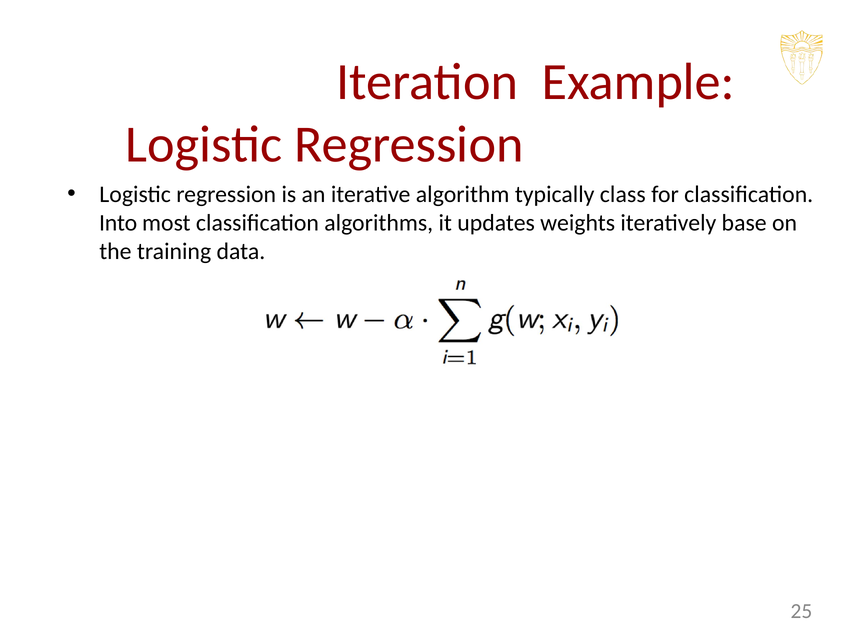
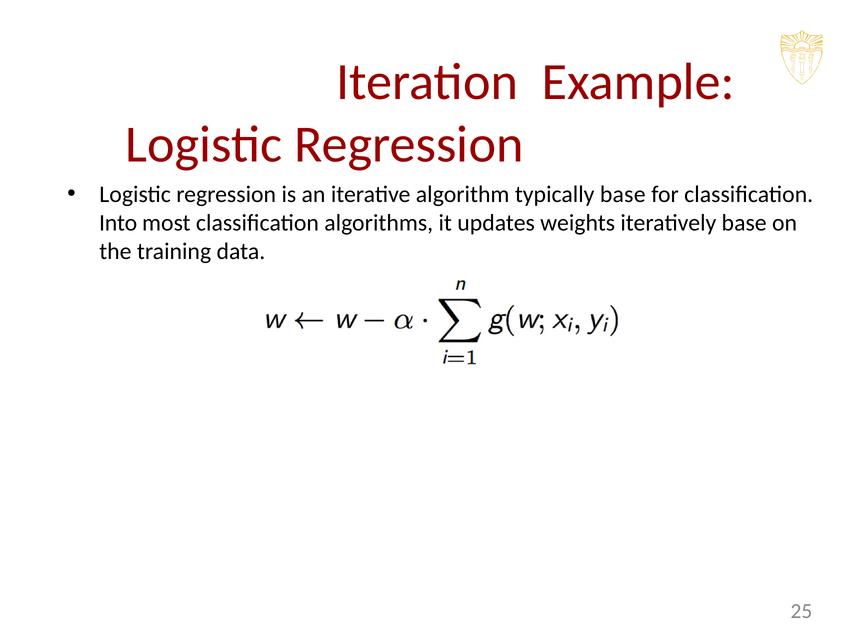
typically class: class -> base
